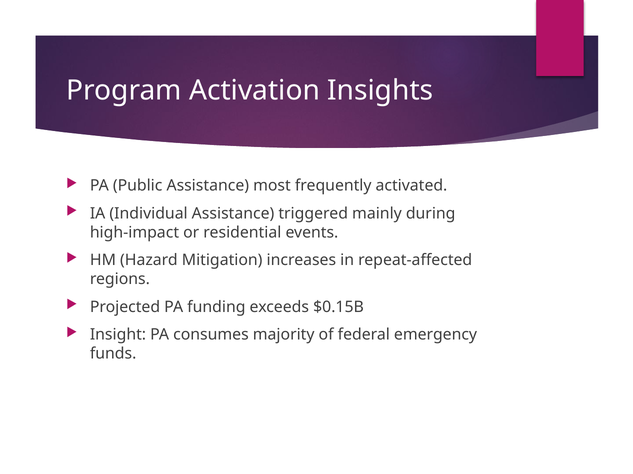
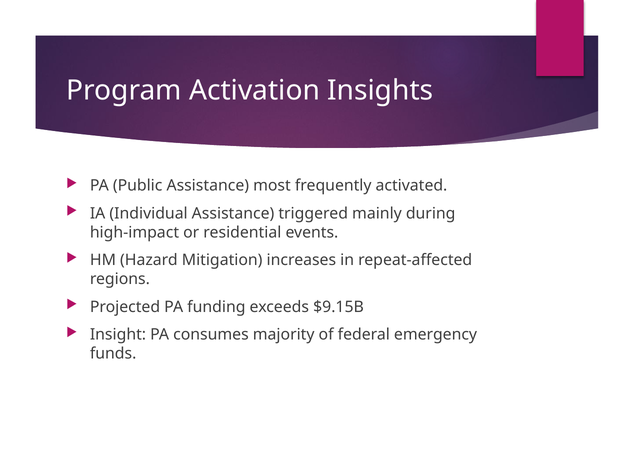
$0.15B: $0.15B -> $9.15B
